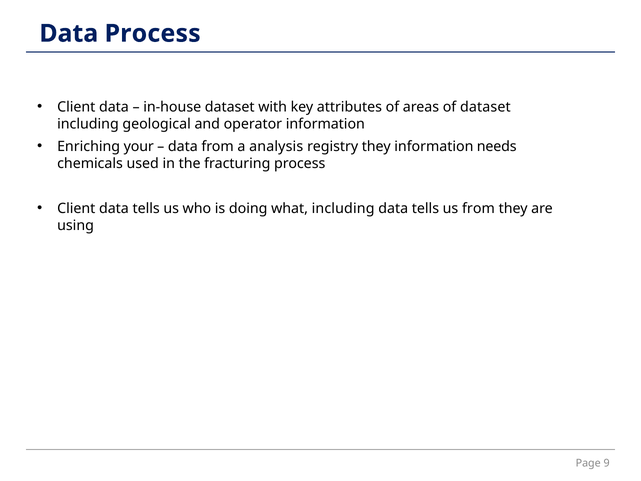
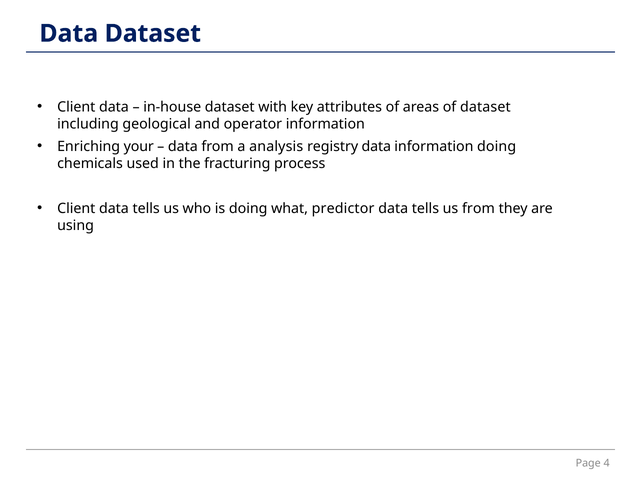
Data Process: Process -> Dataset
registry they: they -> data
information needs: needs -> doing
what including: including -> predictor
9: 9 -> 4
